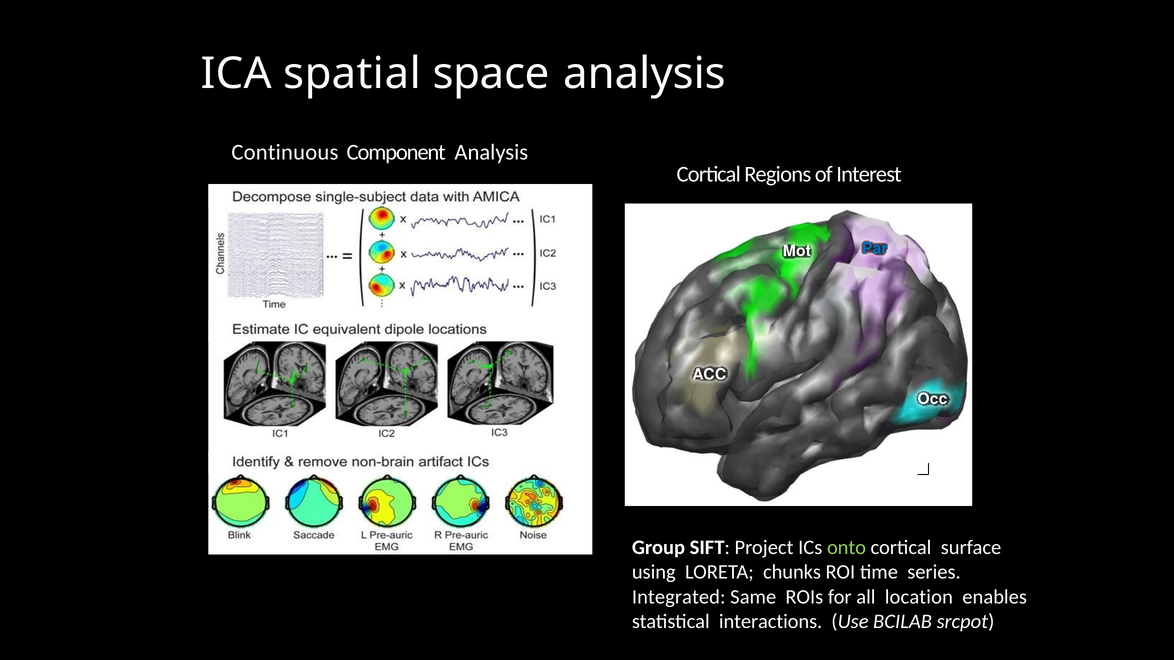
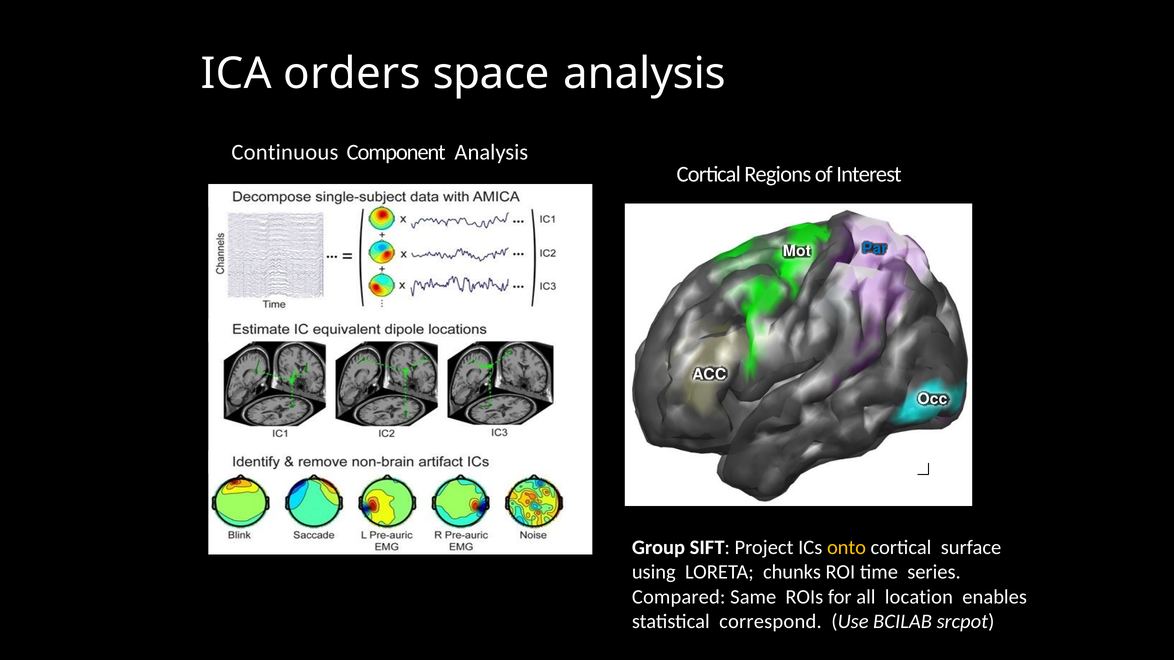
spatial: spatial -> orders
onto colour: light green -> yellow
Integrated: Integrated -> Compared
interactions: interactions -> correspond
